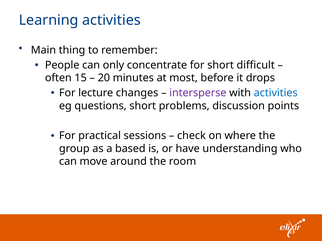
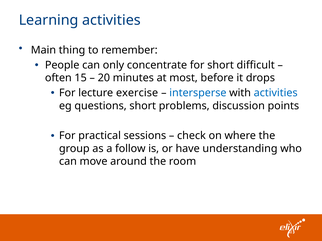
changes: changes -> exercise
intersperse colour: purple -> blue
based: based -> follow
